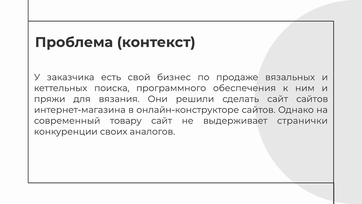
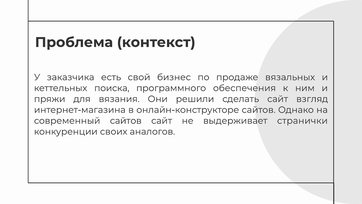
сайт сайтов: сайтов -> взгляд
современный товару: товару -> сайтов
